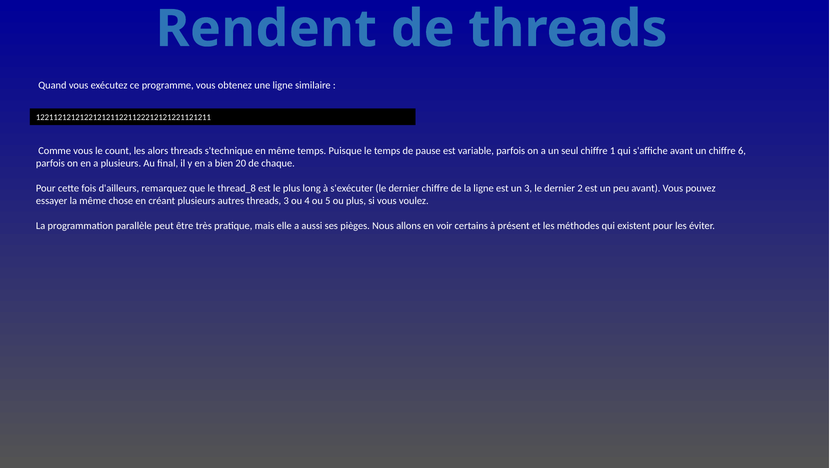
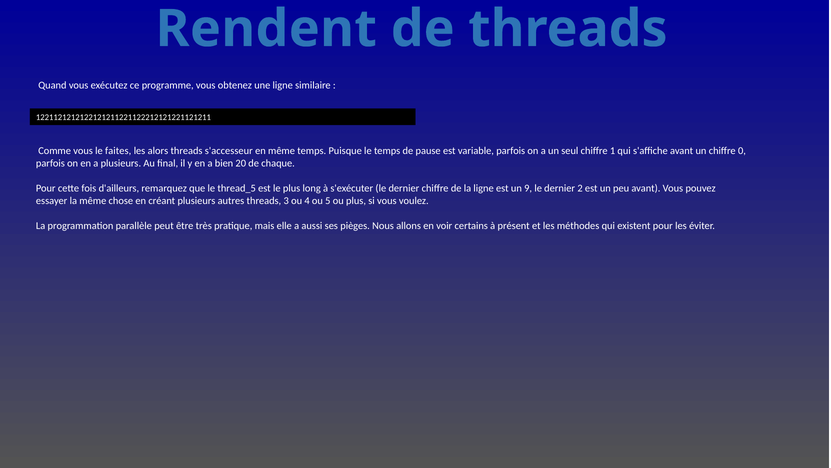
count: count -> faites
s'technique: s'technique -> s'accesseur
6: 6 -> 0
thread_8: thread_8 -> thread_5
un 3: 3 -> 9
